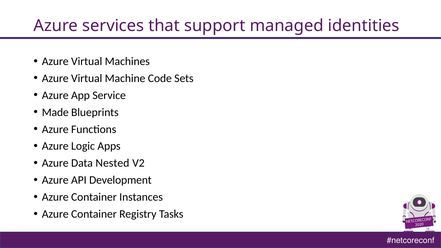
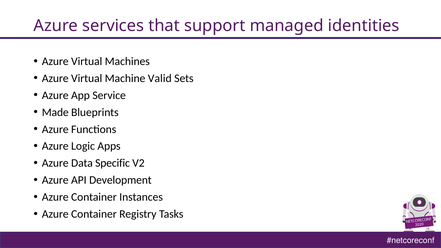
Code: Code -> Valid
Nested: Nested -> Specific
